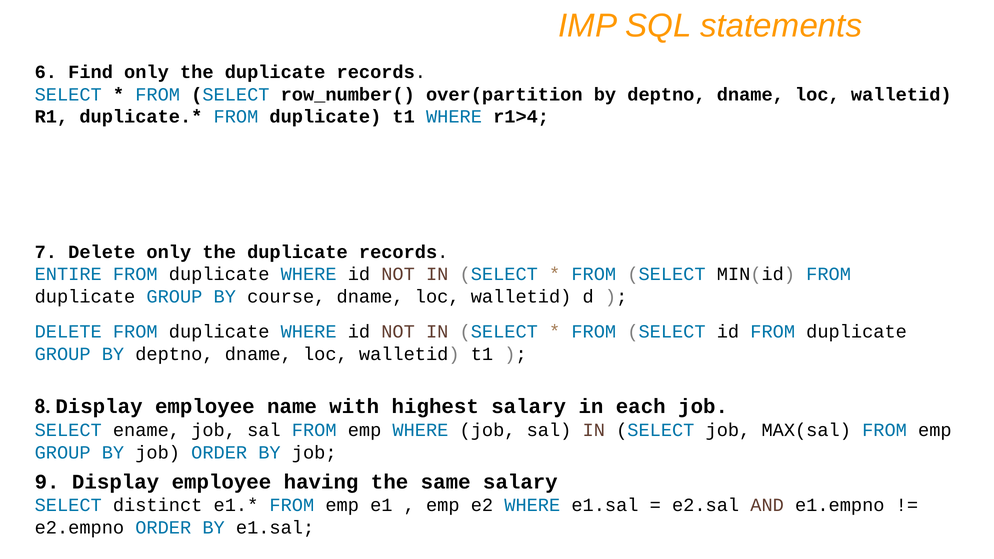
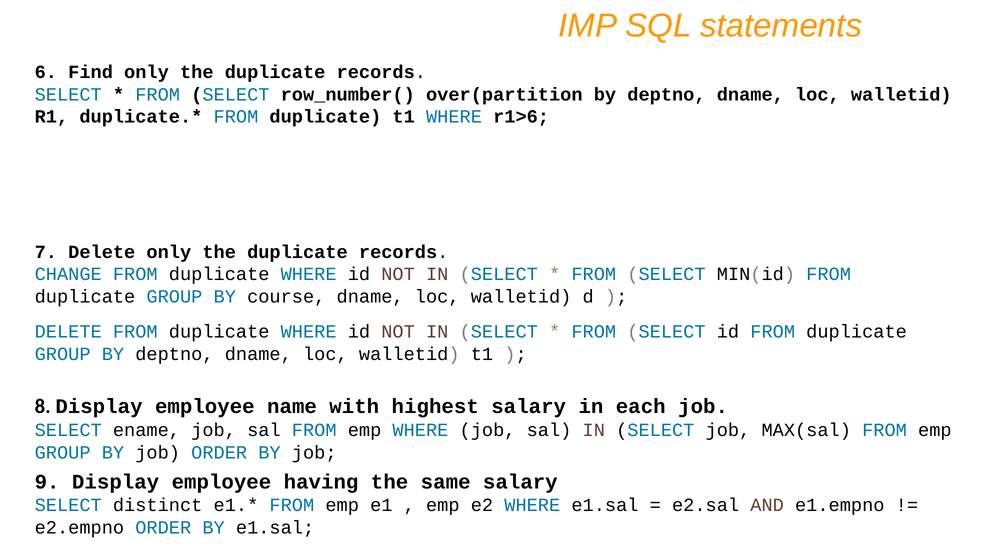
r1>4: r1>4 -> r1>6
ENTIRE: ENTIRE -> CHANGE
